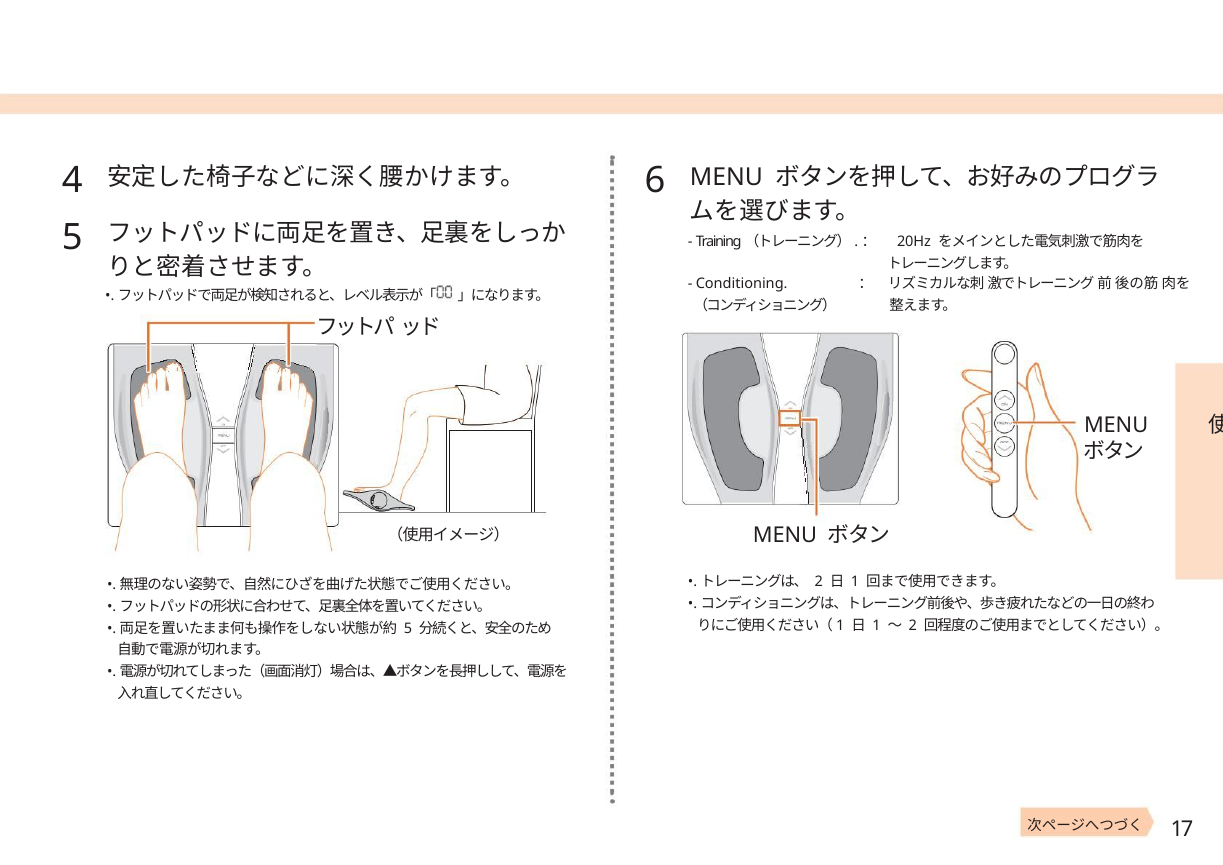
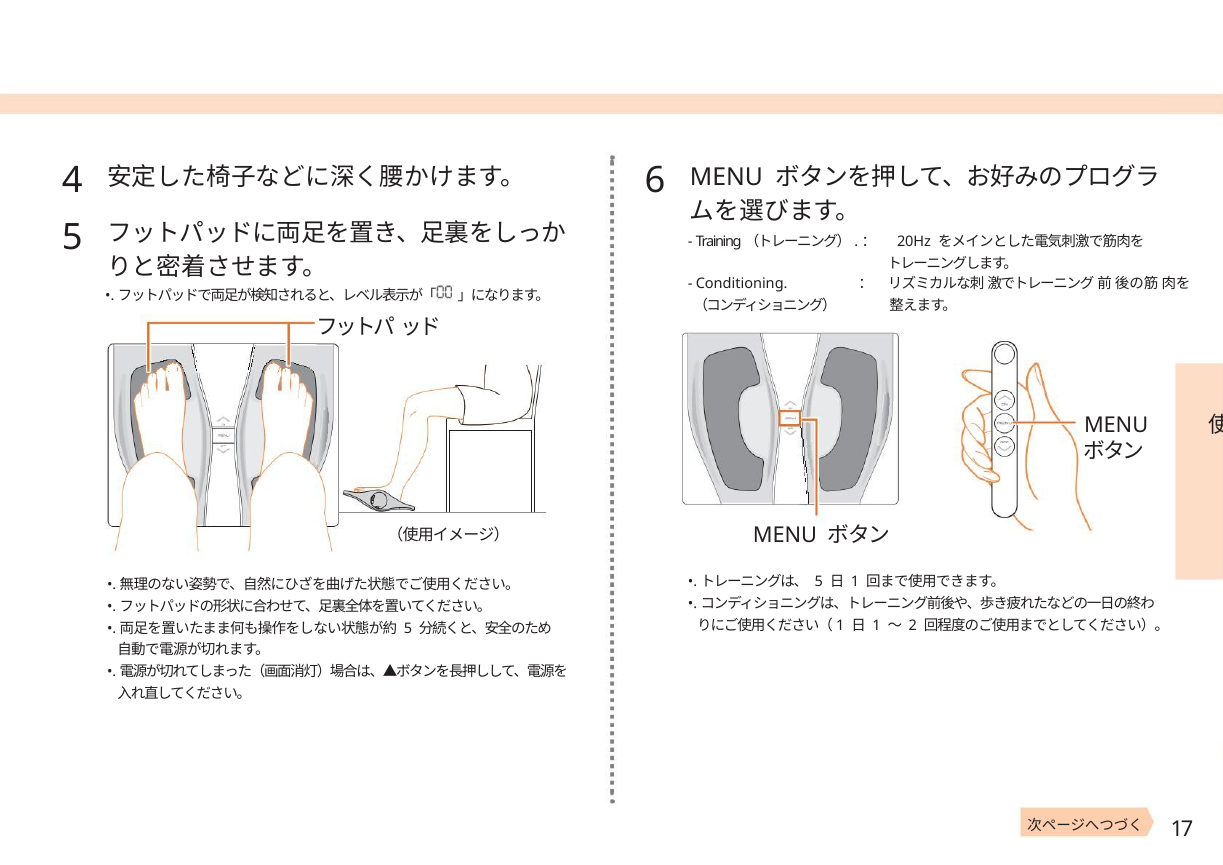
2 at (819, 582): 2 -> 5
